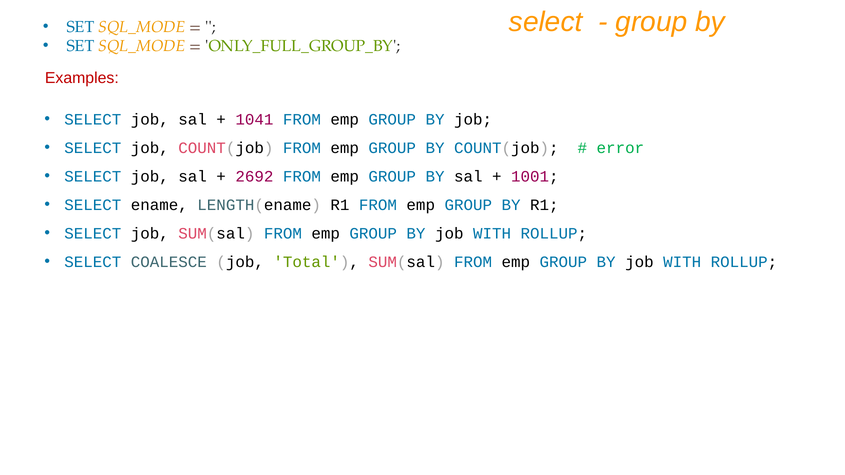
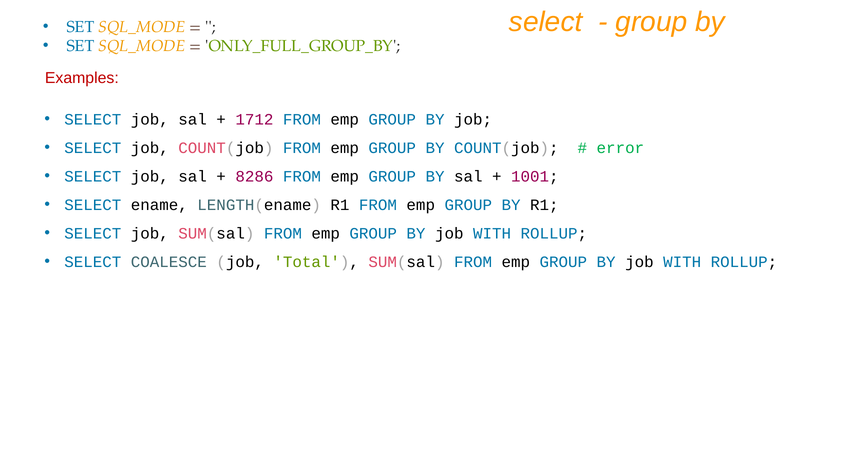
1041: 1041 -> 1712
2692: 2692 -> 8286
